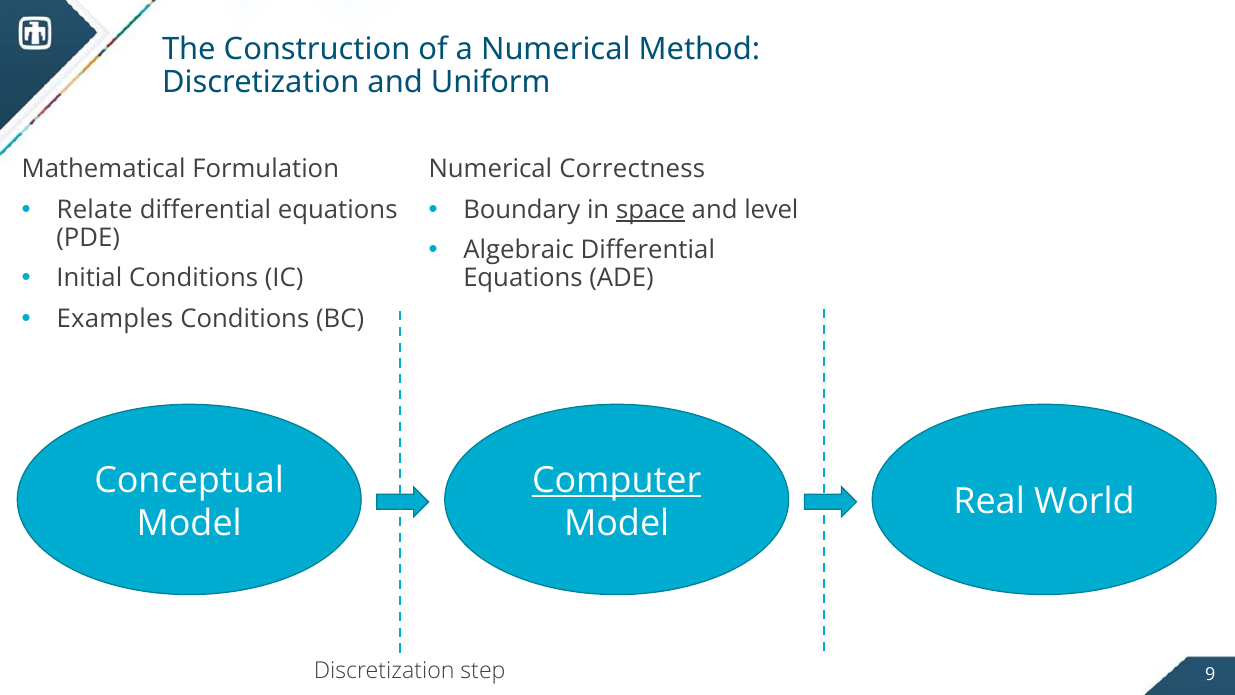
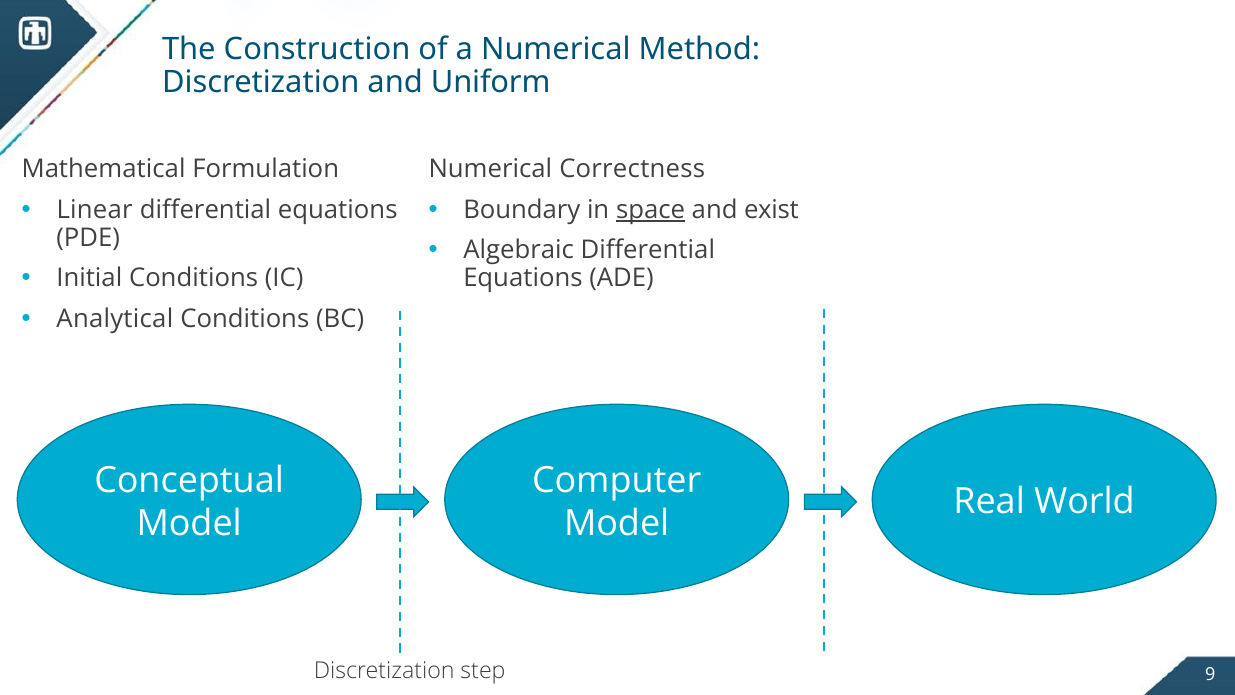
Relate: Relate -> Linear
level: level -> exist
Examples: Examples -> Analytical
Computer underline: present -> none
